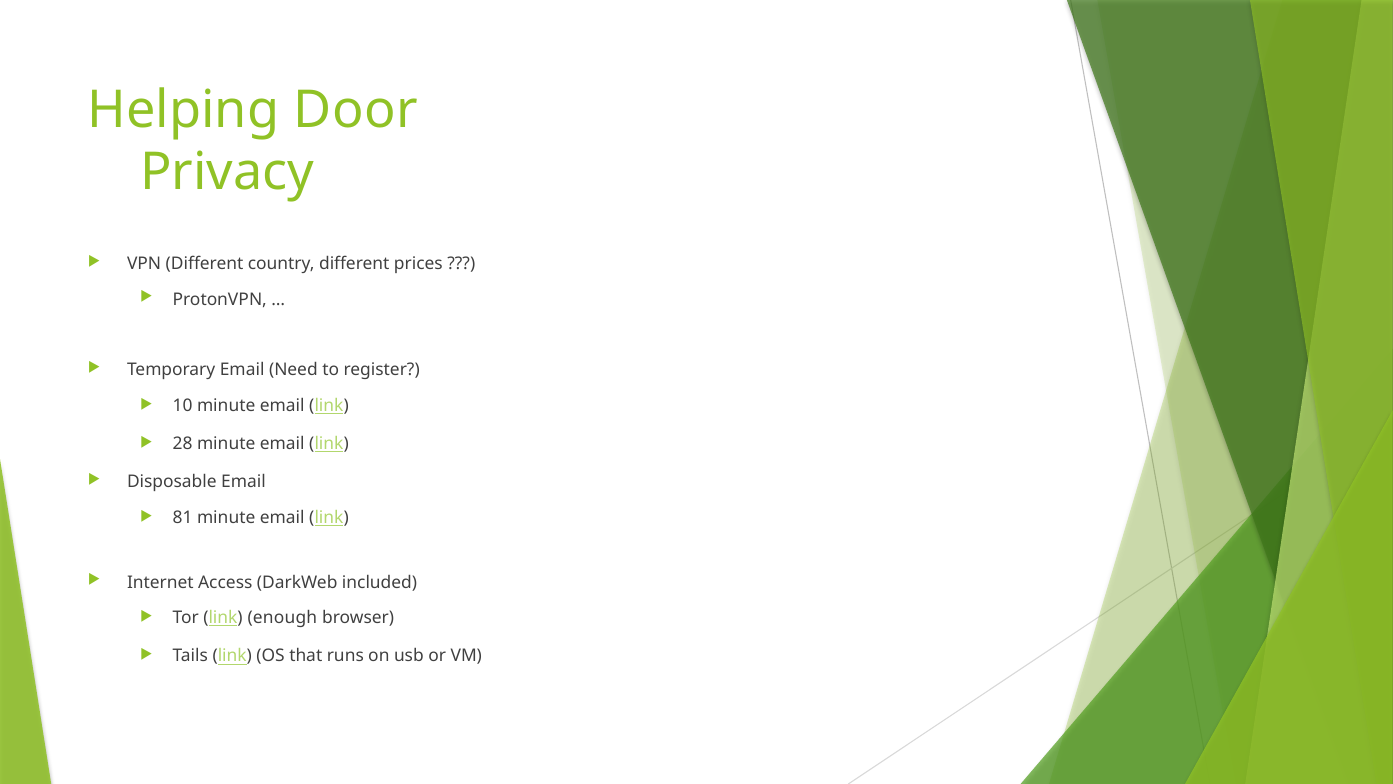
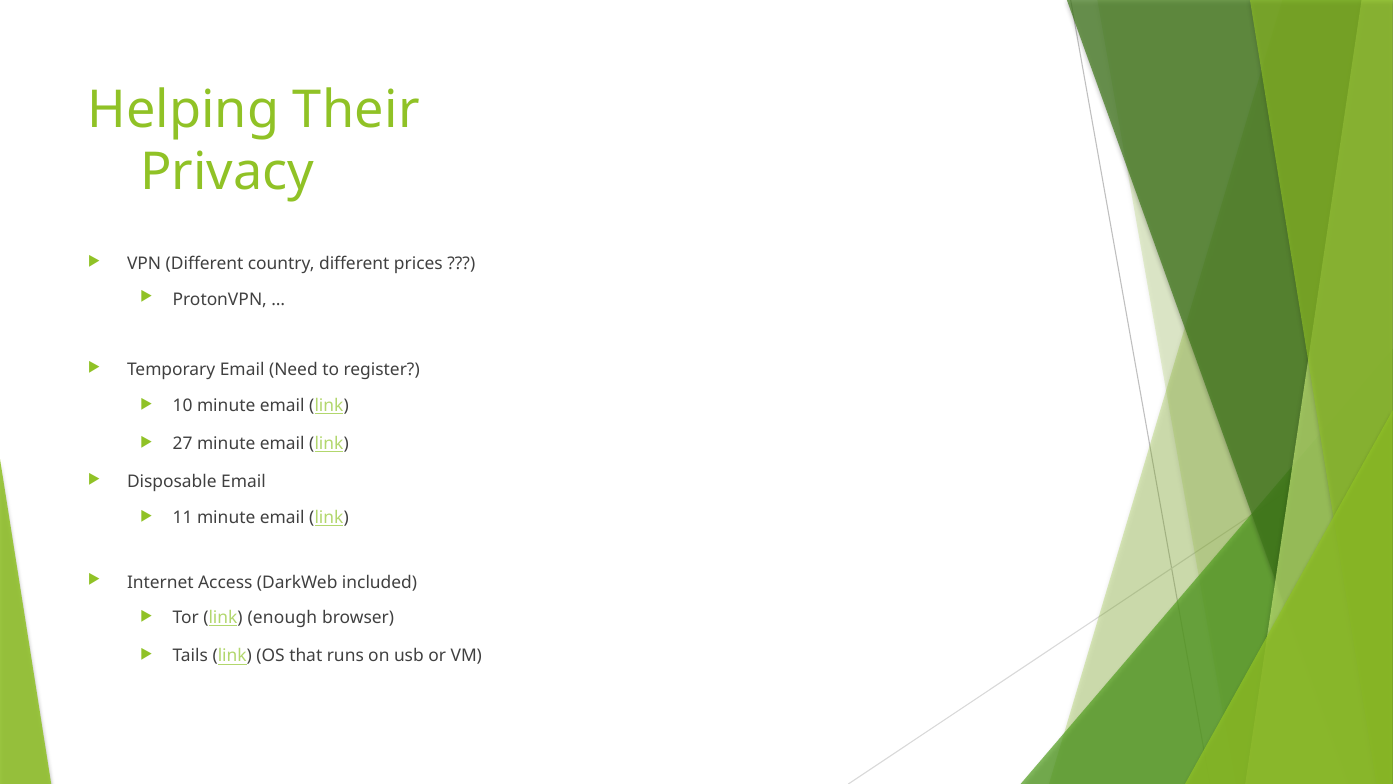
Door: Door -> Their
28: 28 -> 27
81: 81 -> 11
